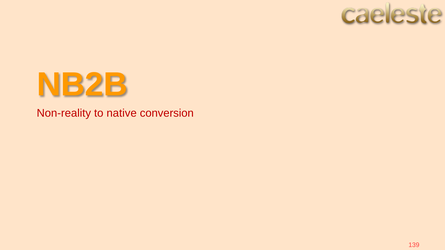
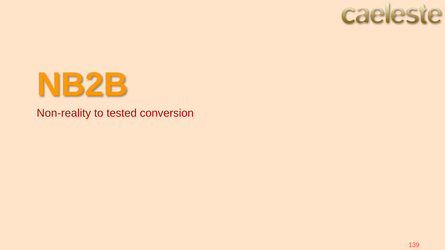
native: native -> tested
